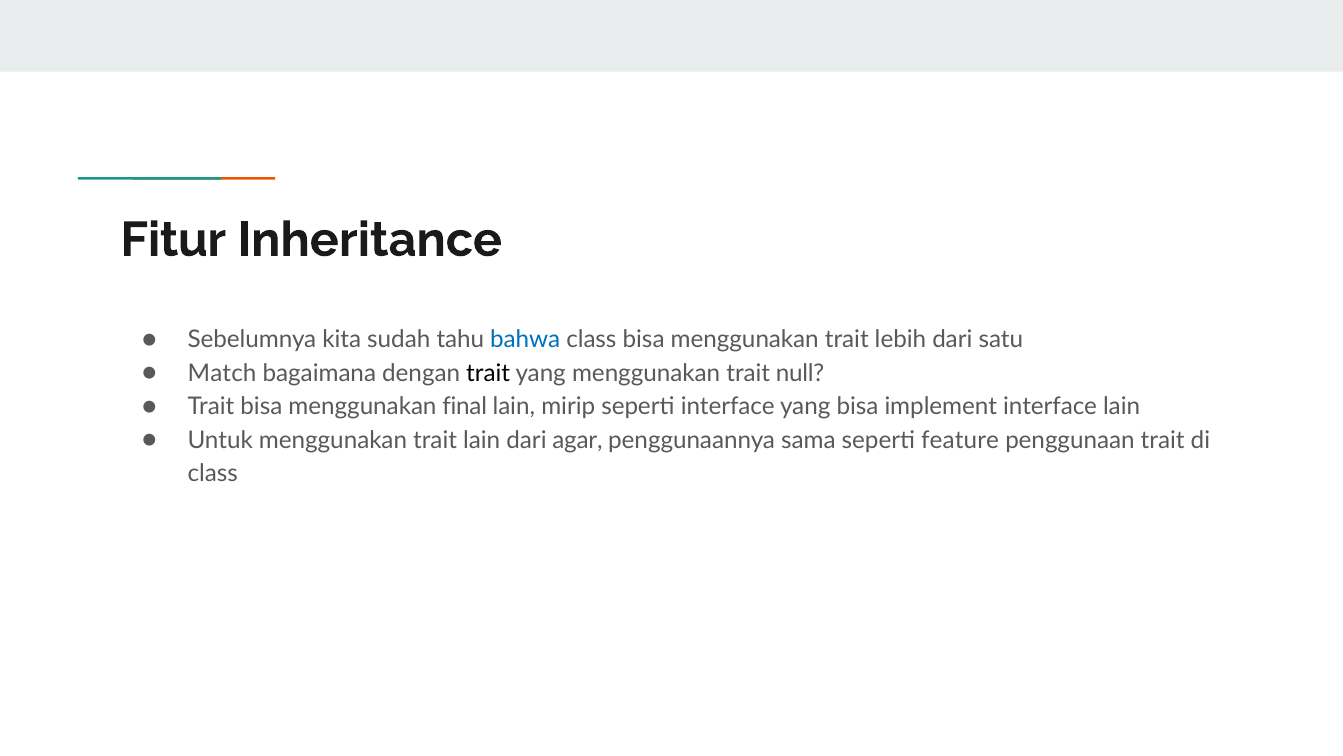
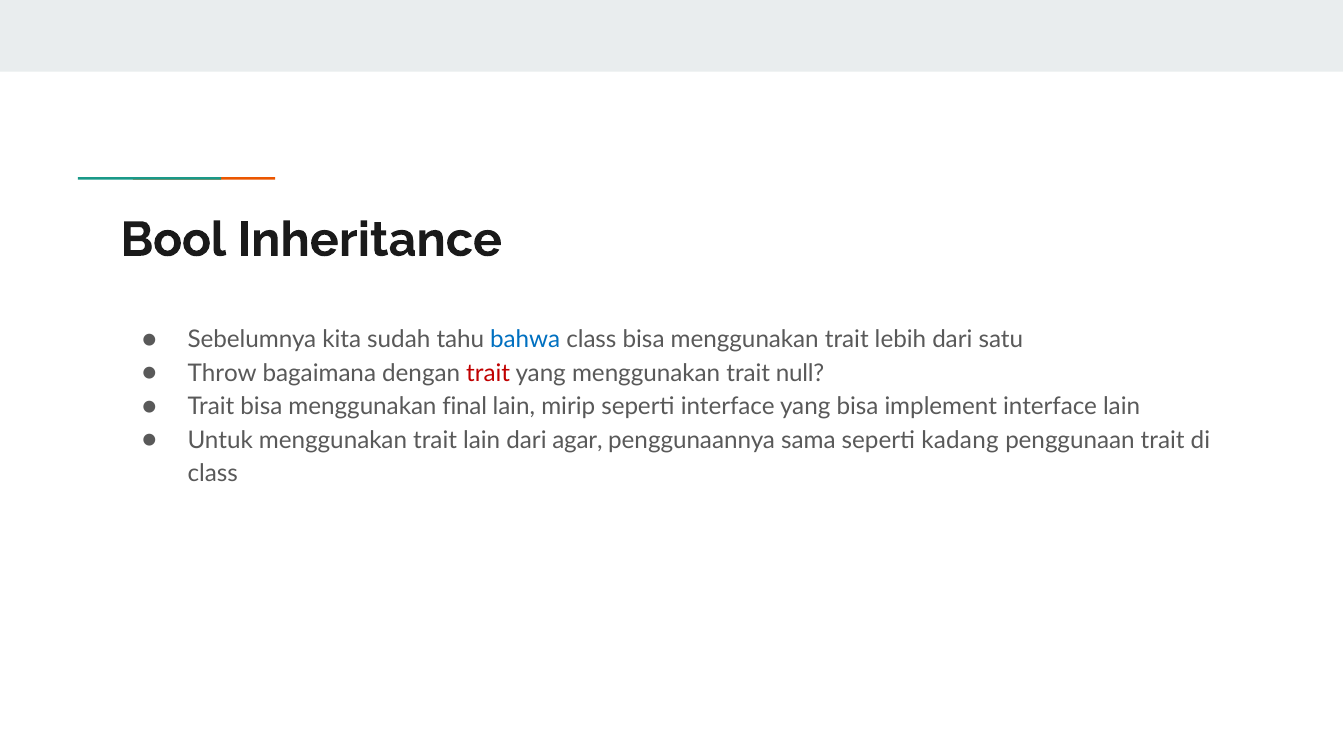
Fitur: Fitur -> Bool
Match: Match -> Throw
trait at (488, 373) colour: black -> red
feature: feature -> kadang
